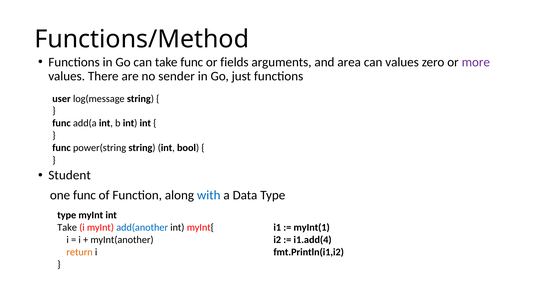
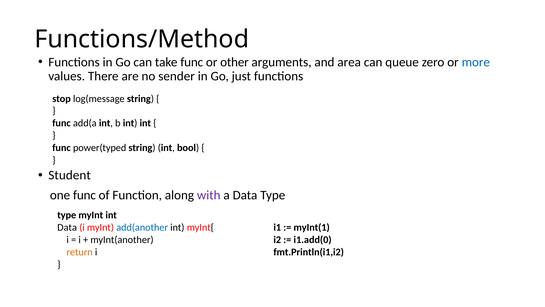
fields: fields -> other
can values: values -> queue
more colour: purple -> blue
user: user -> stop
power(string: power(string -> power(typed
with colour: blue -> purple
Take at (67, 227): Take -> Data
i1.add(4: i1.add(4 -> i1.add(0
